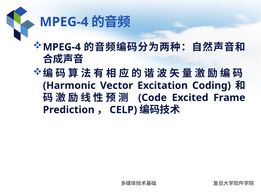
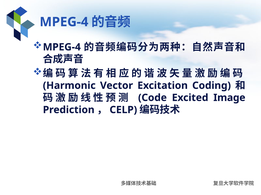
Frame: Frame -> Image
